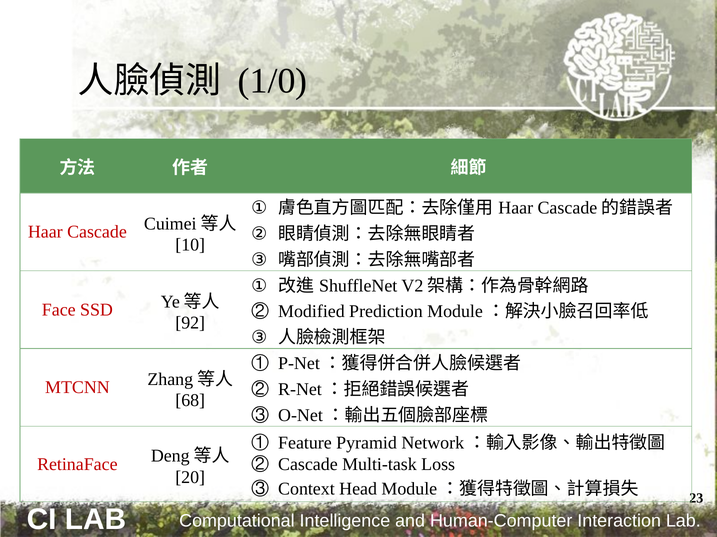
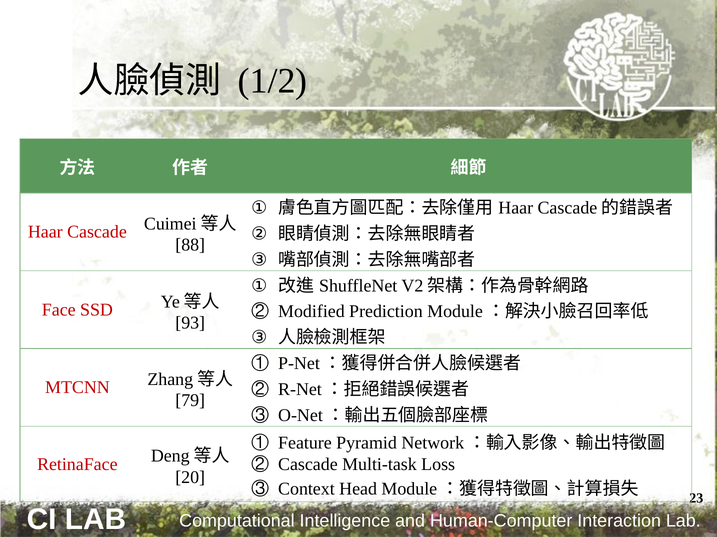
1/0: 1/0 -> 1/2
10: 10 -> 88
92: 92 -> 93
68: 68 -> 79
